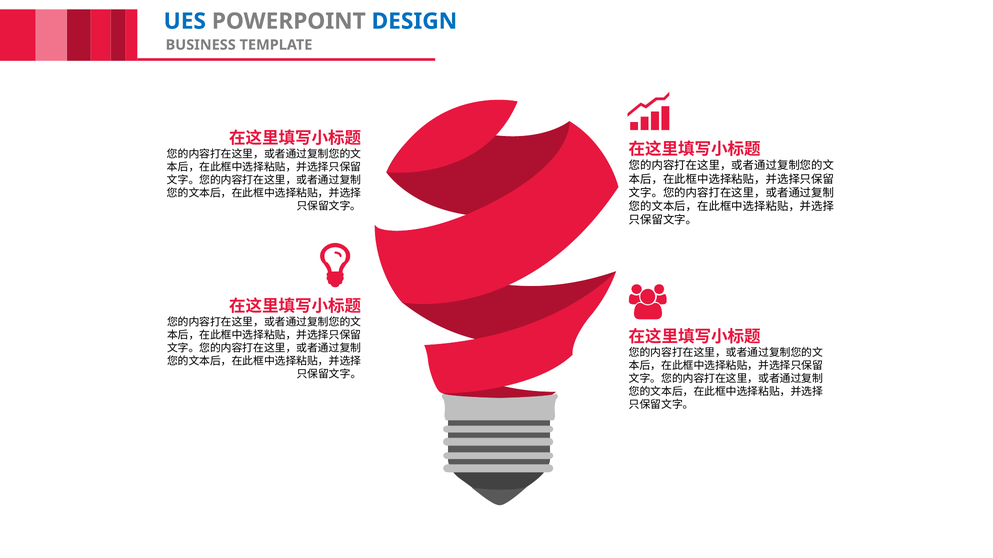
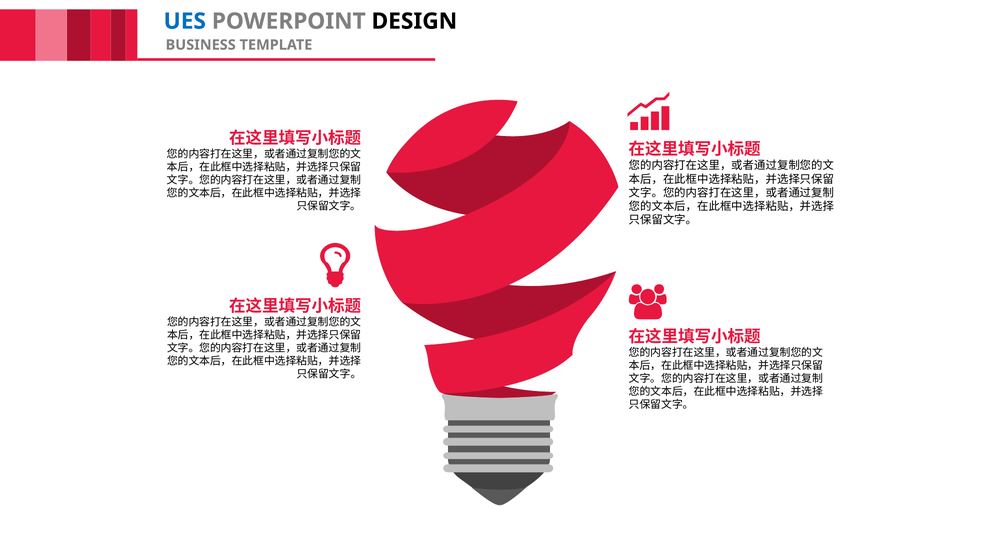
DESIGN colour: blue -> black
